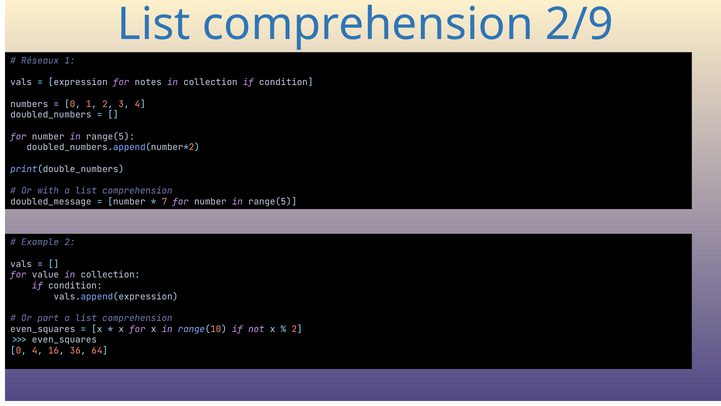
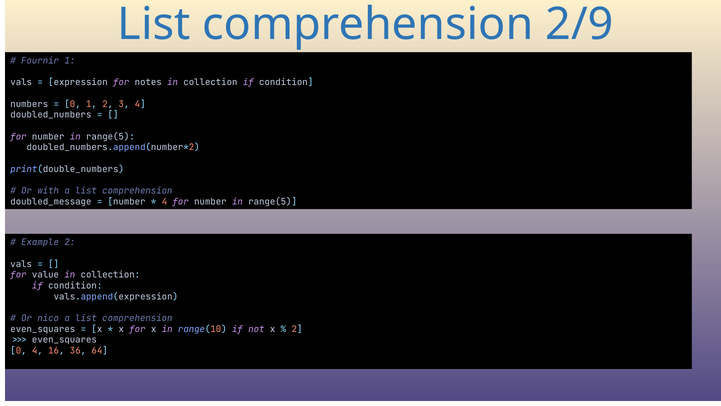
Réseaux: Réseaux -> Fournir
7 at (164, 201): 7 -> 4
part: part -> nico
